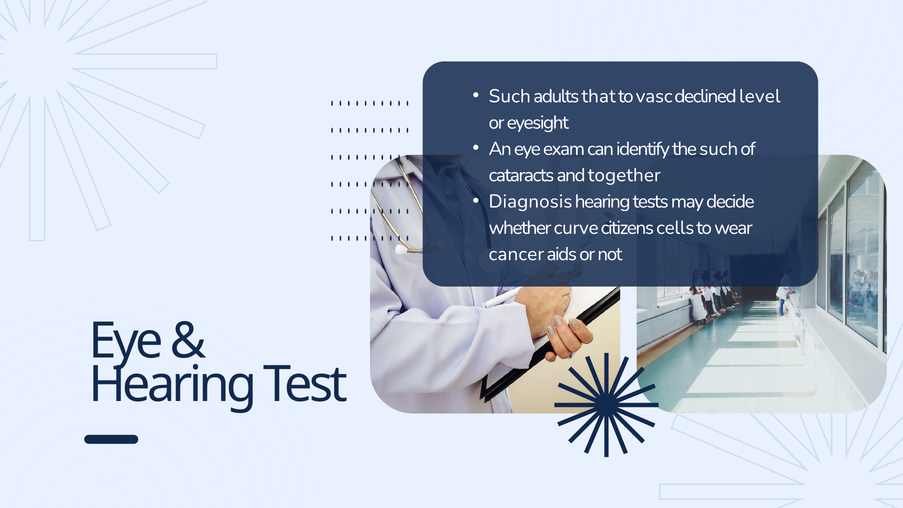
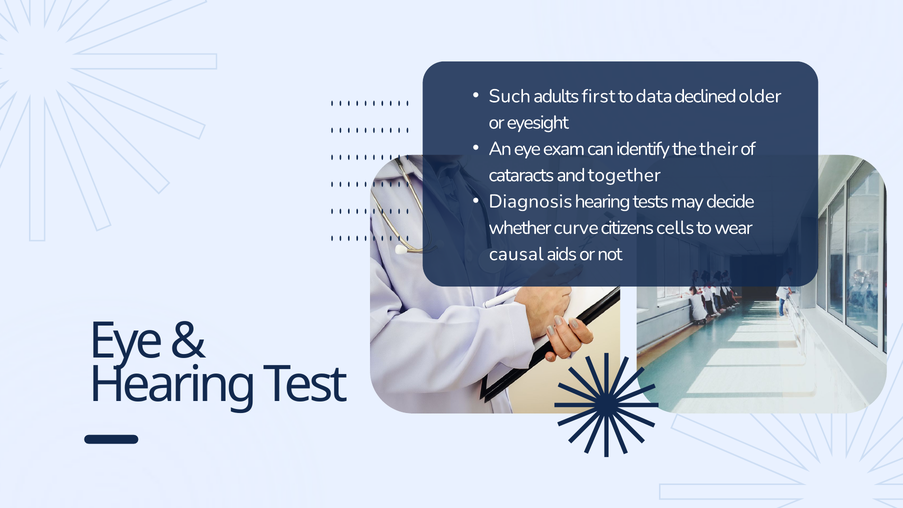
that: that -> first
vasc: vasc -> data
level: level -> older
the such: such -> their
cancer: cancer -> causal
